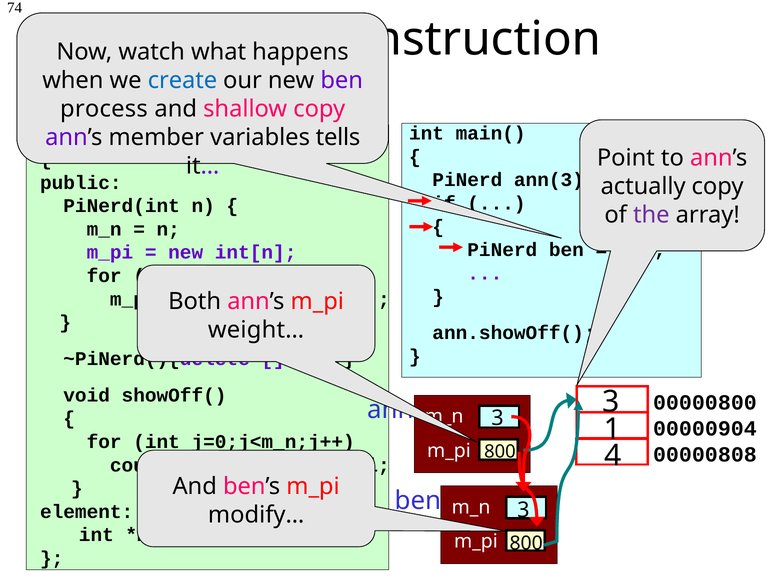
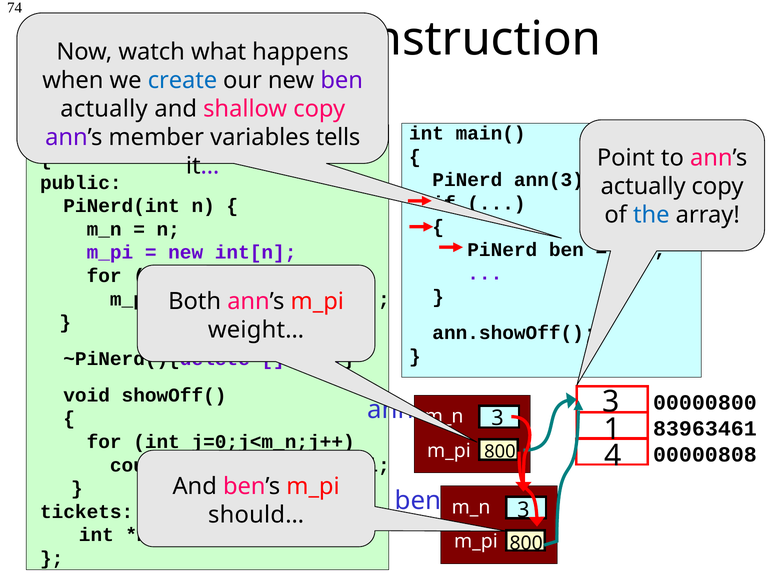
process at (104, 109): process -> actually
the colour: purple -> blue
00000904: 00000904 -> 83963461
element: element -> tickets
modify…: modify… -> should…
